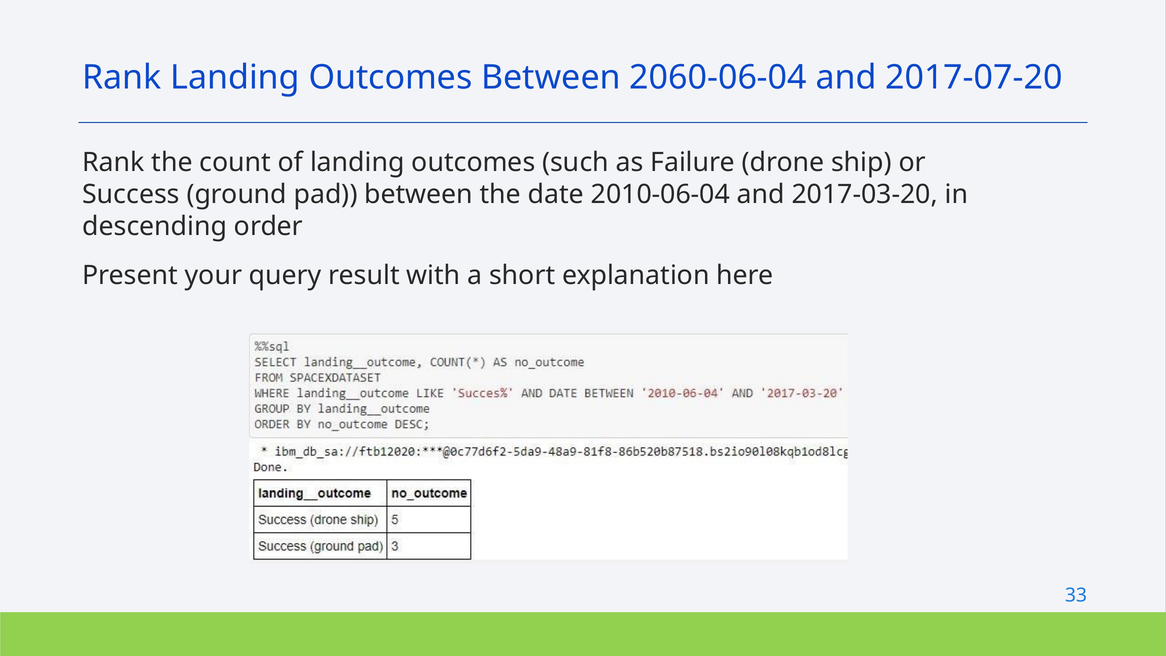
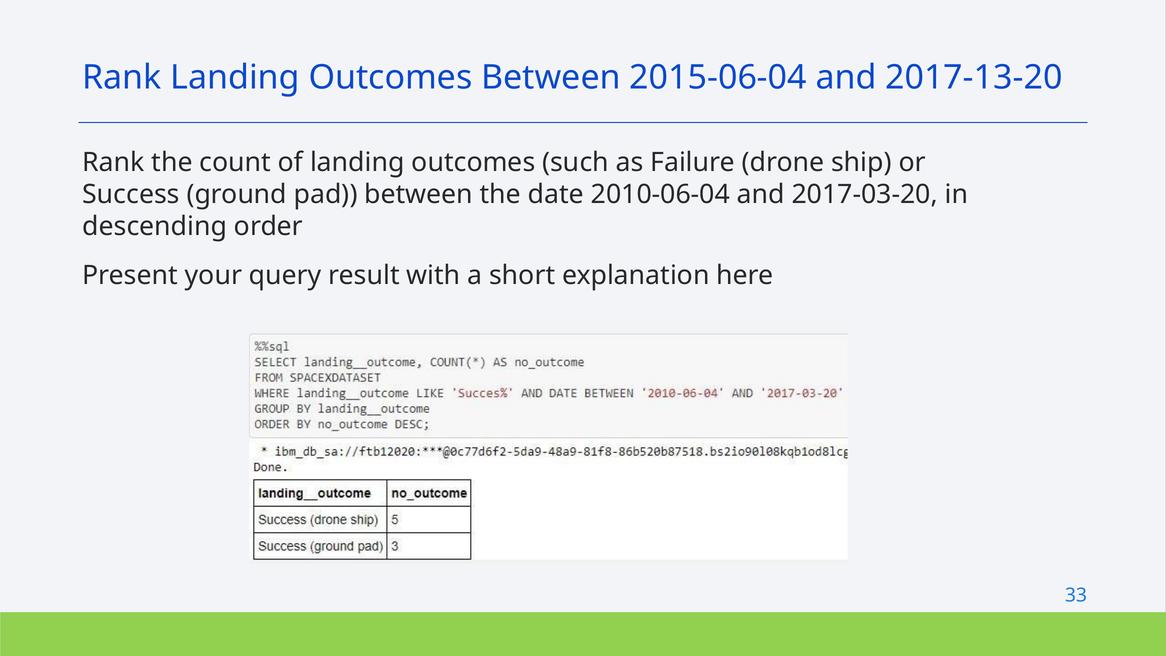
2060-06-04: 2060-06-04 -> 2015-06-04
2017-07-20: 2017-07-20 -> 2017-13-20
